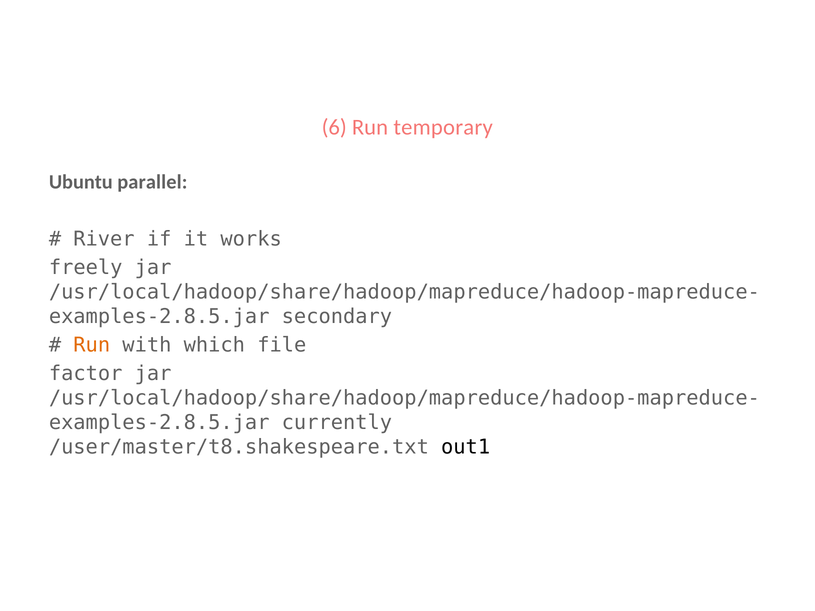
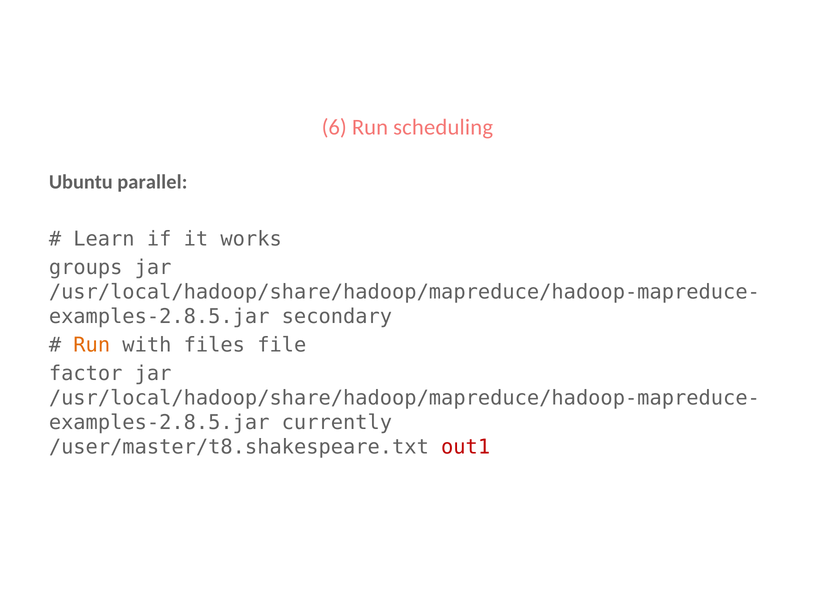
temporary: temporary -> scheduling
River: River -> Learn
freely: freely -> groups
which: which -> files
out1 colour: black -> red
